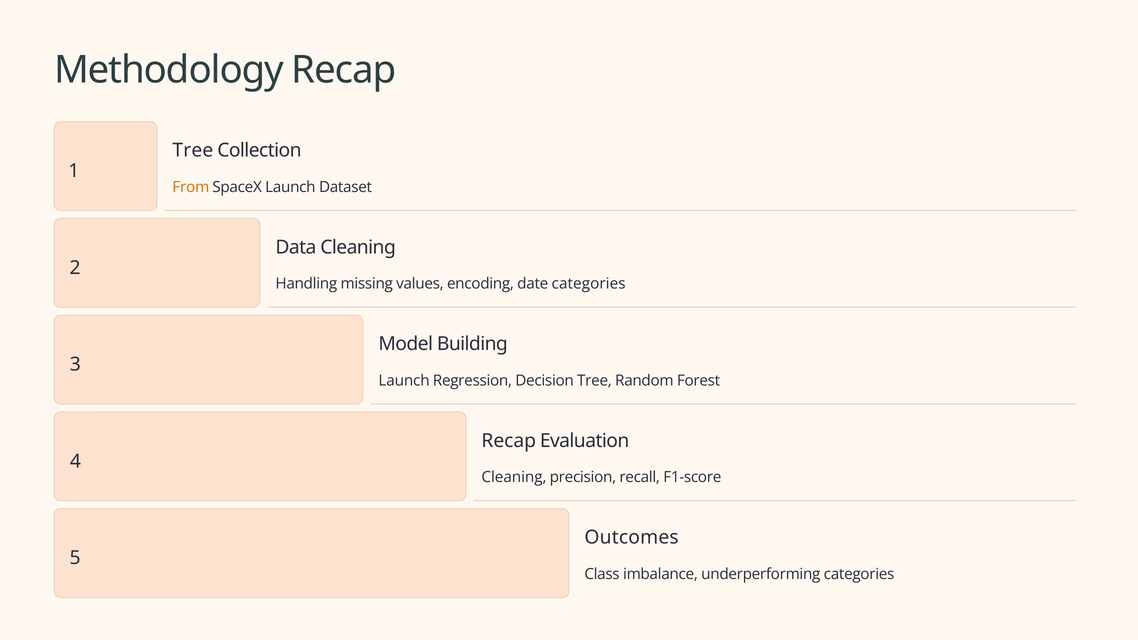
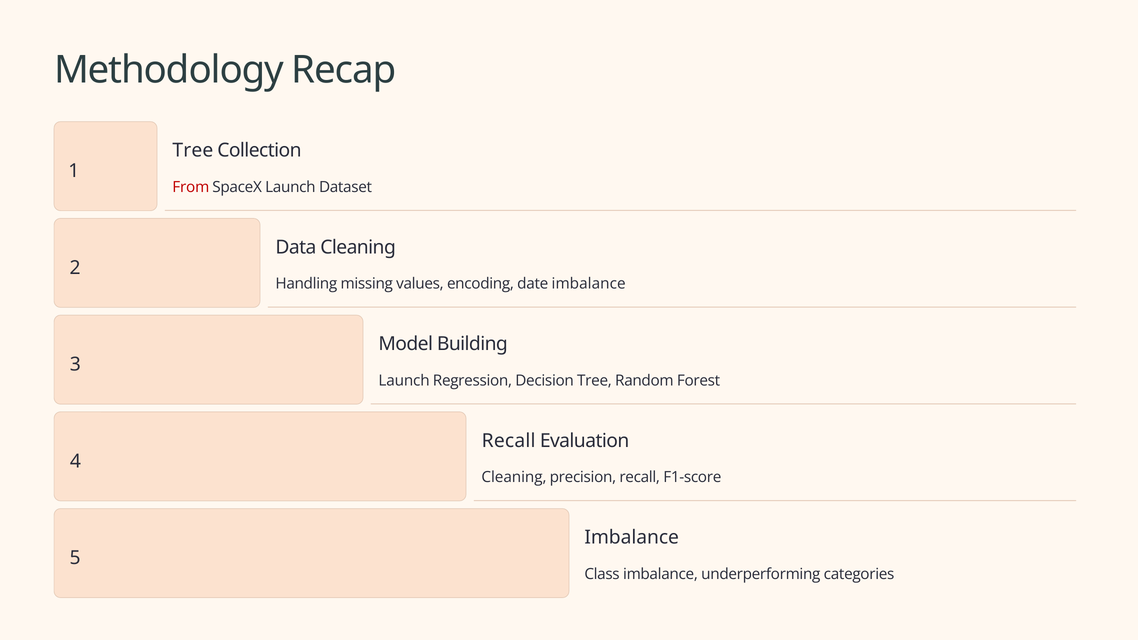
From colour: orange -> red
date categories: categories -> imbalance
Recap at (509, 441): Recap -> Recall
Outcomes at (632, 538): Outcomes -> Imbalance
